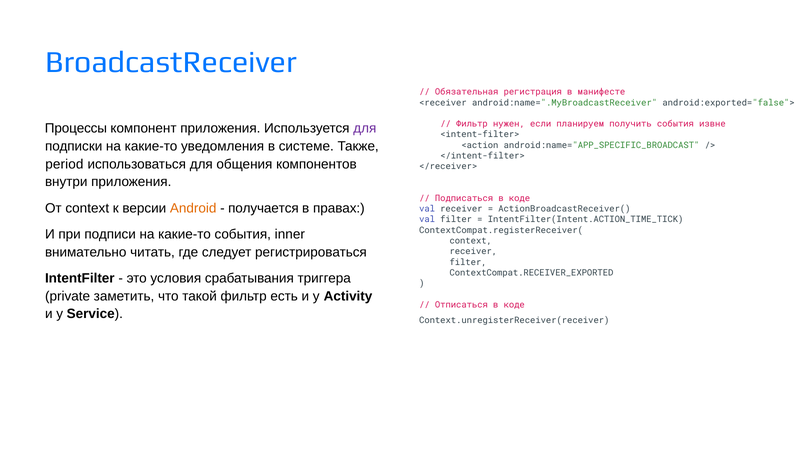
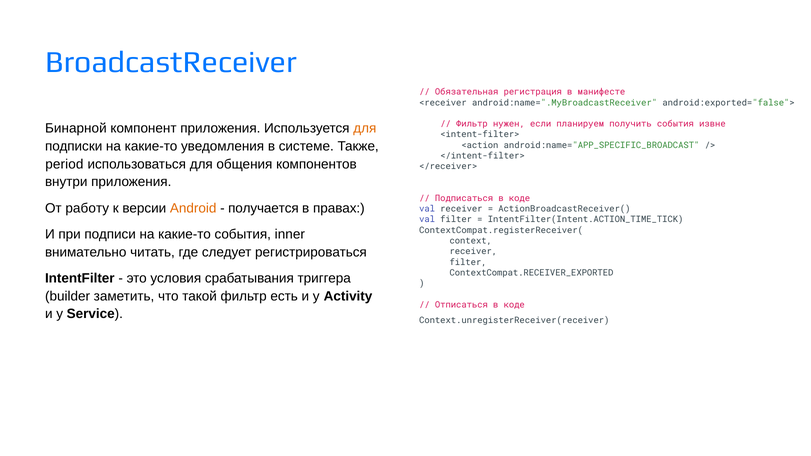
Процессы: Процессы -> Бинарной
для at (365, 129) colour: purple -> orange
От context: context -> работу
private: private -> builder
